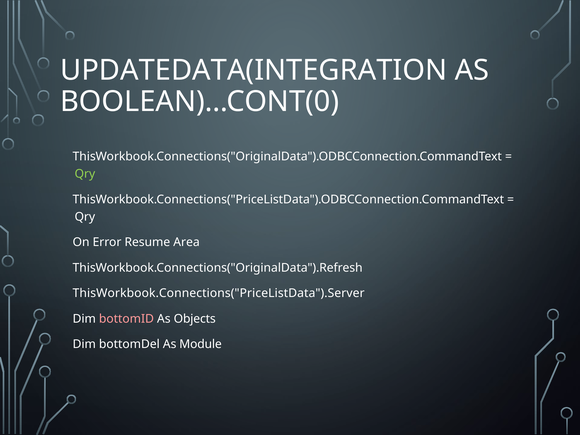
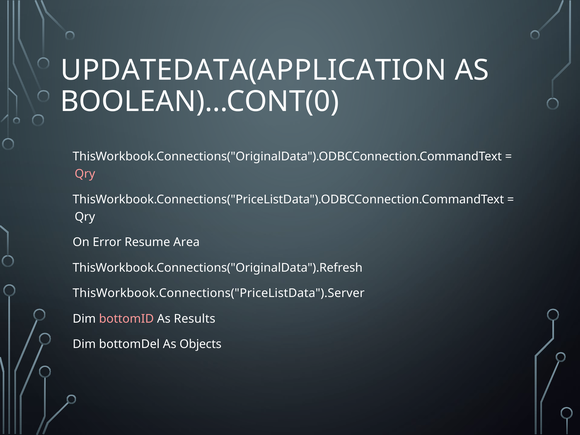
UPDATEDATA(INTEGRATION: UPDATEDATA(INTEGRATION -> UPDATEDATA(APPLICATION
Qry at (85, 174) colour: light green -> pink
Objects: Objects -> Results
Module: Module -> Objects
